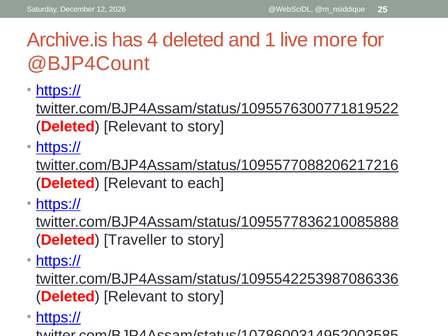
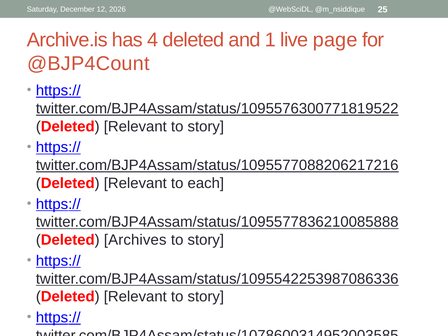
more: more -> page
Traveller: Traveller -> Archives
